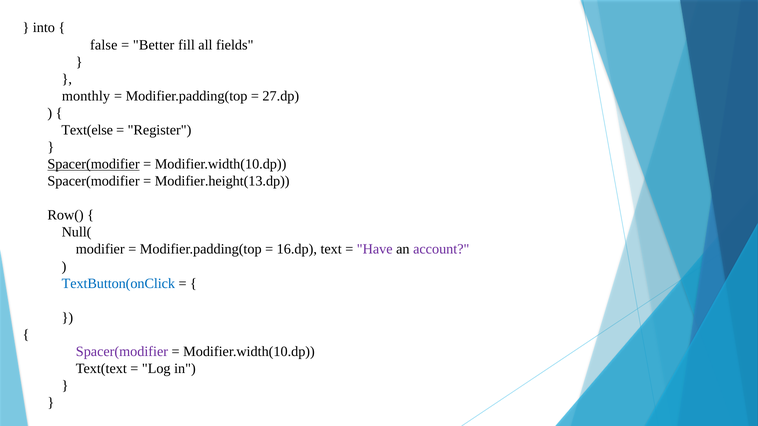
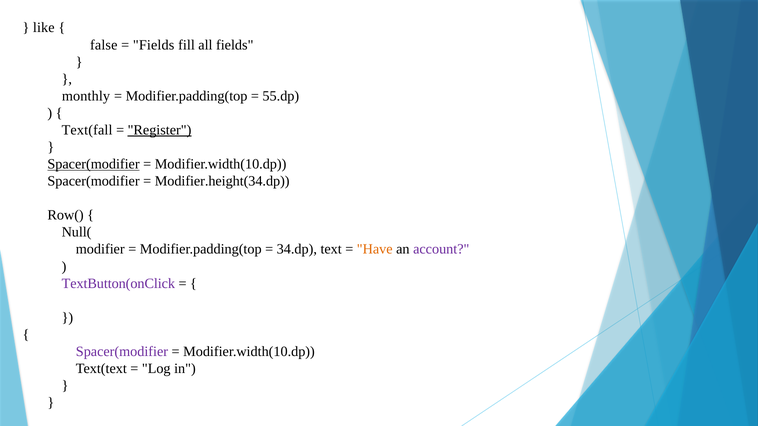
into: into -> like
Better at (154, 45): Better -> Fields
27.dp: 27.dp -> 55.dp
Text(else: Text(else -> Text(fall
Register underline: none -> present
Modifier.height(13.dp: Modifier.height(13.dp -> Modifier.height(34.dp
16.dp: 16.dp -> 34.dp
Have colour: purple -> orange
TextButton(onClick colour: blue -> purple
